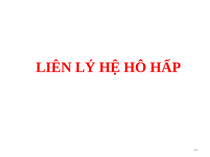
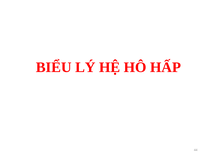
LIÊN: LIÊN -> BIỂU
